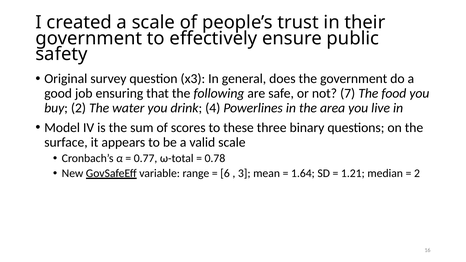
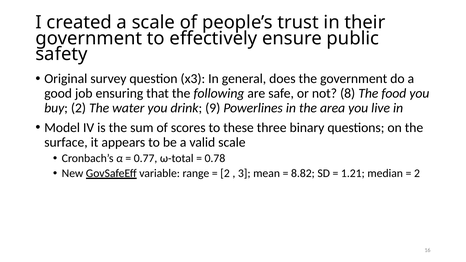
7: 7 -> 8
4: 4 -> 9
6 at (225, 173): 6 -> 2
1.64: 1.64 -> 8.82
